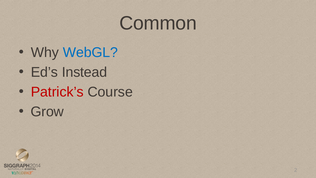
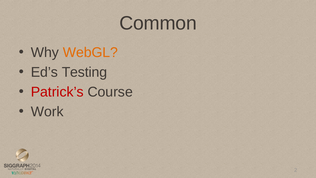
WebGL colour: blue -> orange
Instead: Instead -> Testing
Grow: Grow -> Work
